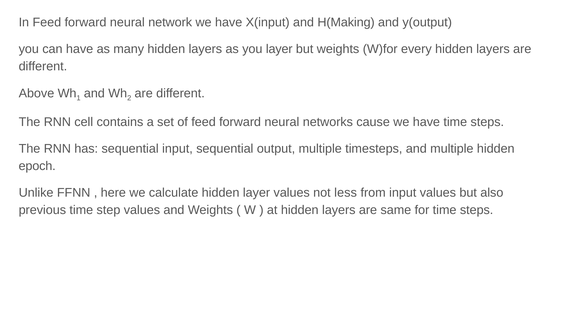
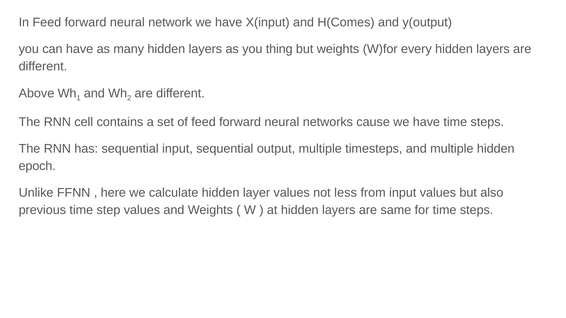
H(Making: H(Making -> H(Comes
you layer: layer -> thing
